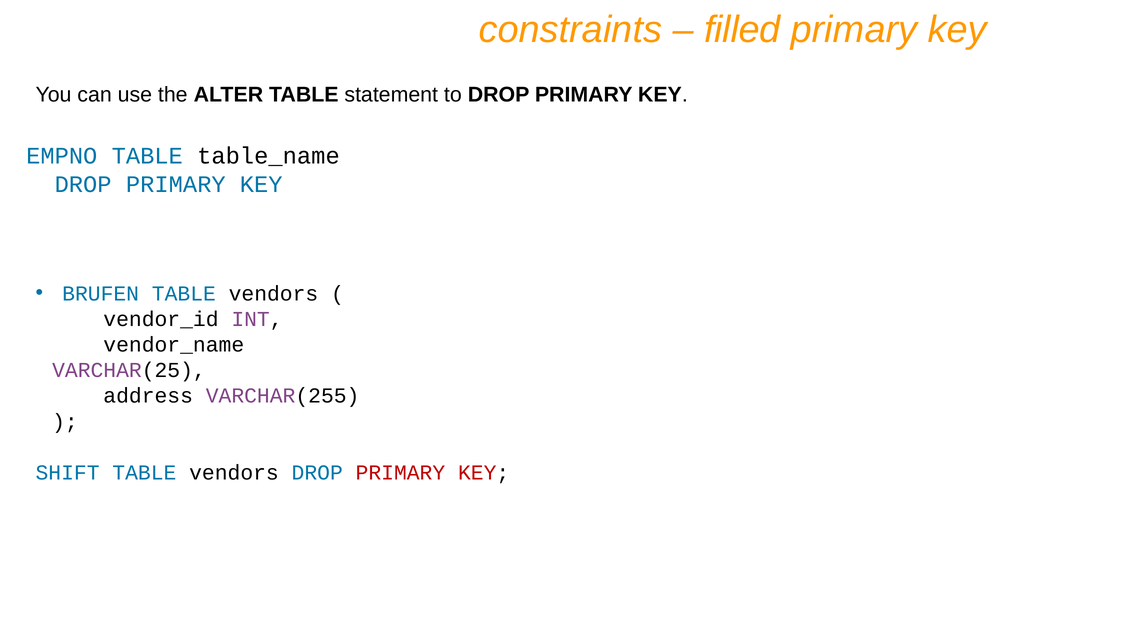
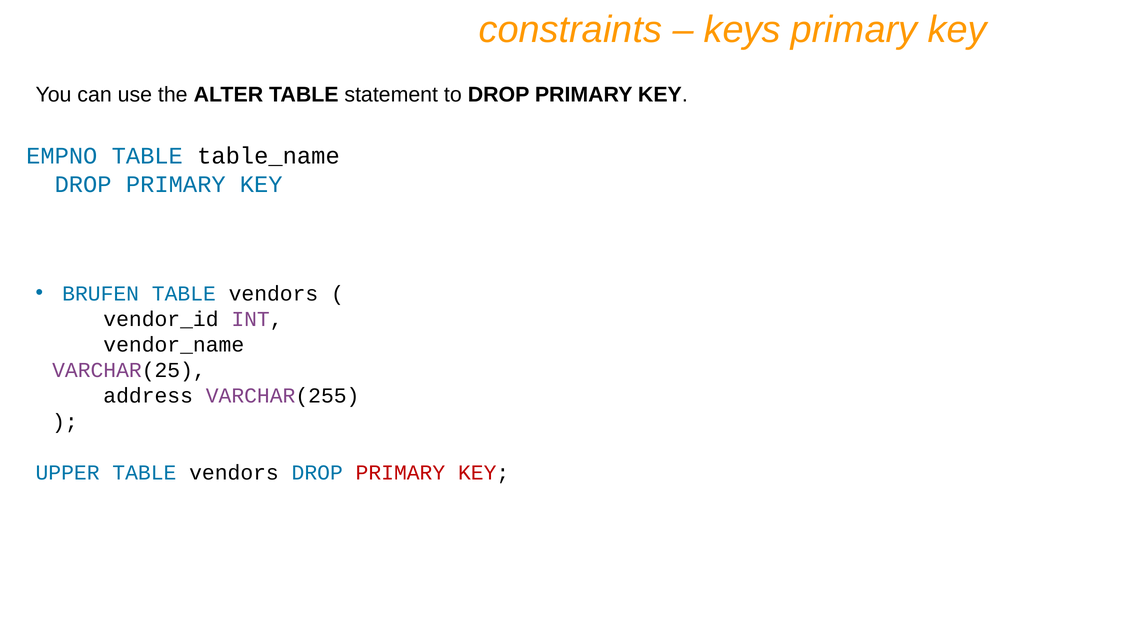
filled: filled -> keys
SHIFT: SHIFT -> UPPER
